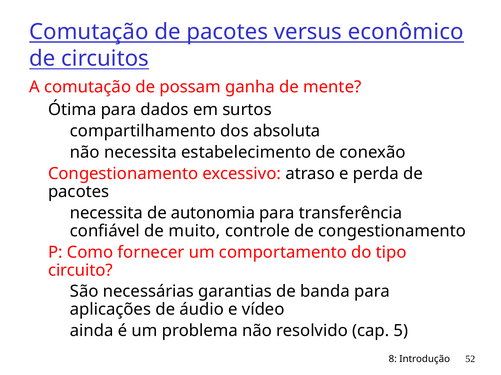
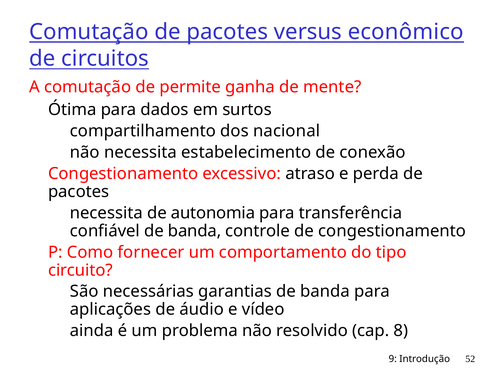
possam: possam -> permite
absoluta: absoluta -> nacional
confiável de muito: muito -> banda
5: 5 -> 8
8: 8 -> 9
